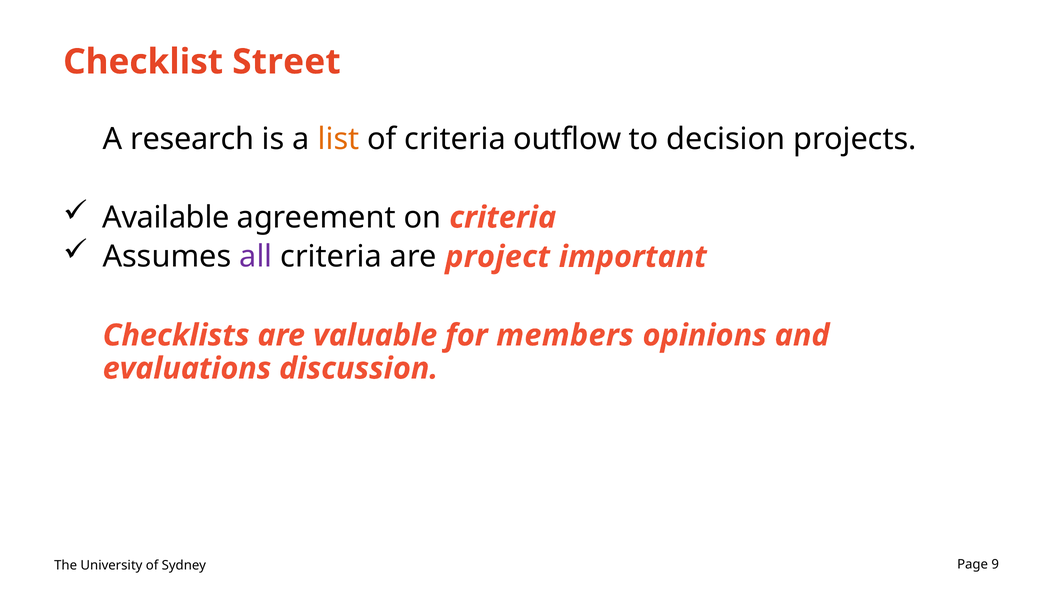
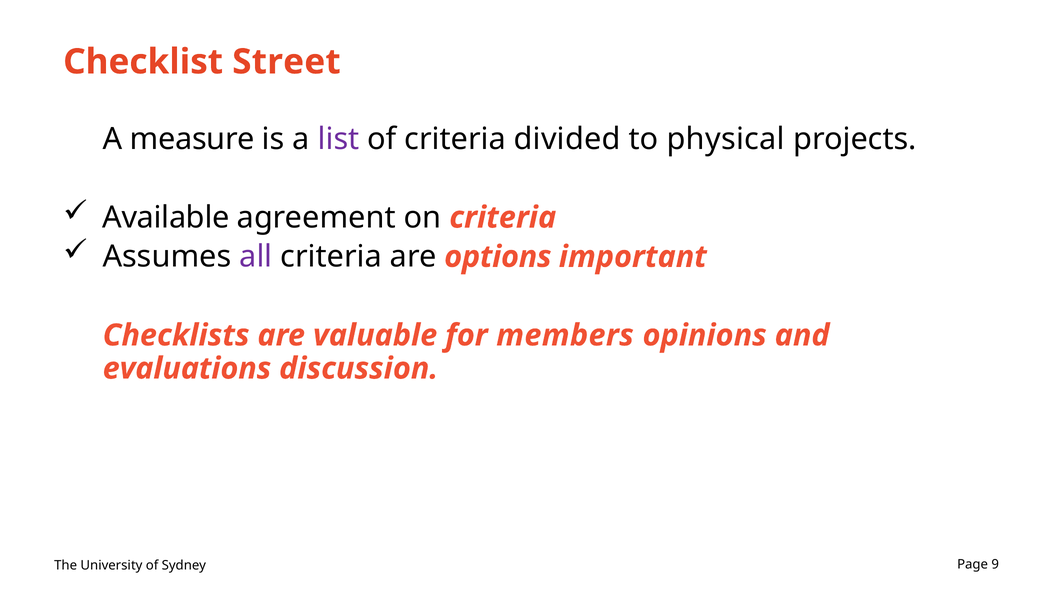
research: research -> measure
list colour: orange -> purple
outflow: outflow -> divided
decision: decision -> physical
project: project -> options
